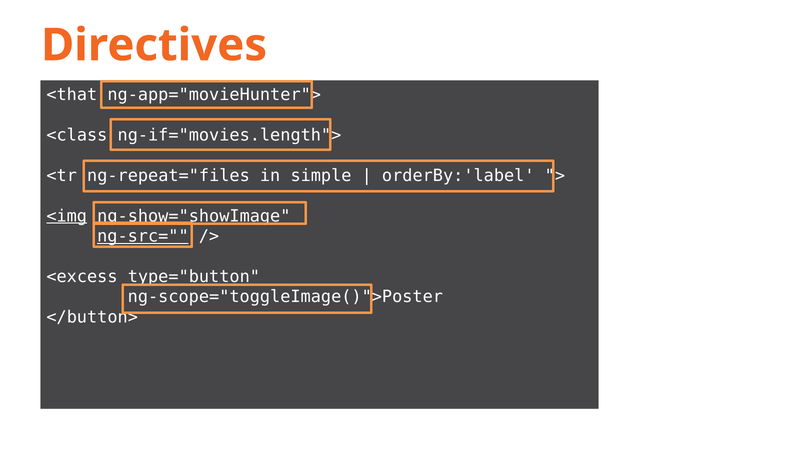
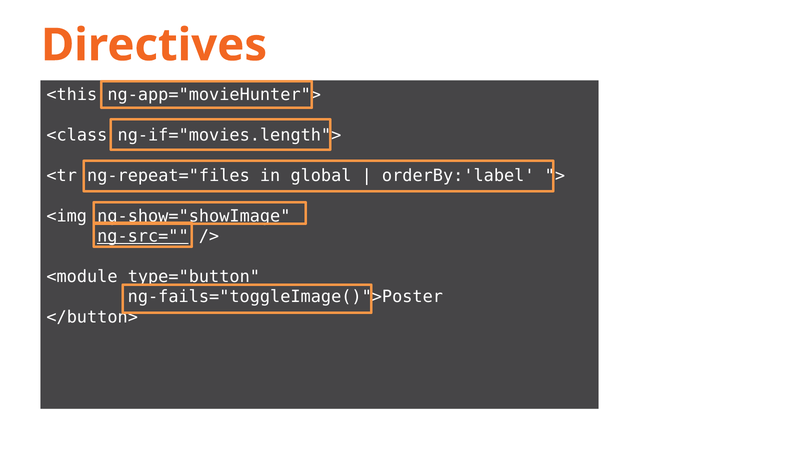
<that: <that -> <this
simple: simple -> global
<img underline: present -> none
<excess: <excess -> <module
ng-scope="toggleImage()">Poster: ng-scope="toggleImage()">Poster -> ng-fails="toggleImage()">Poster
